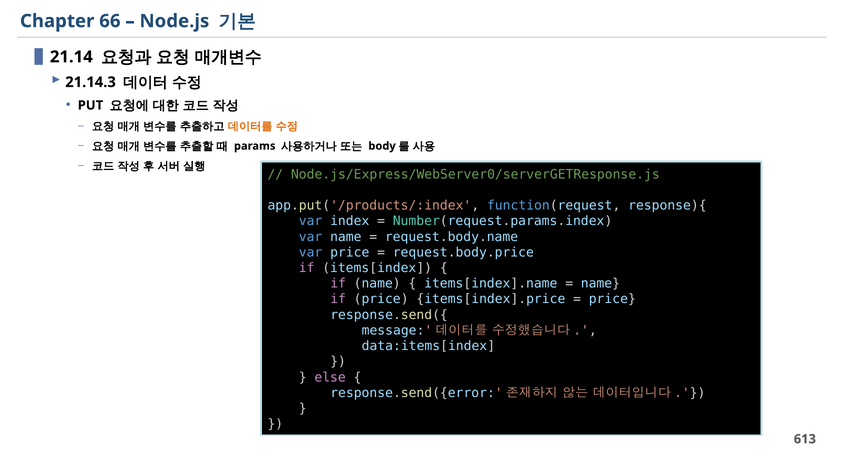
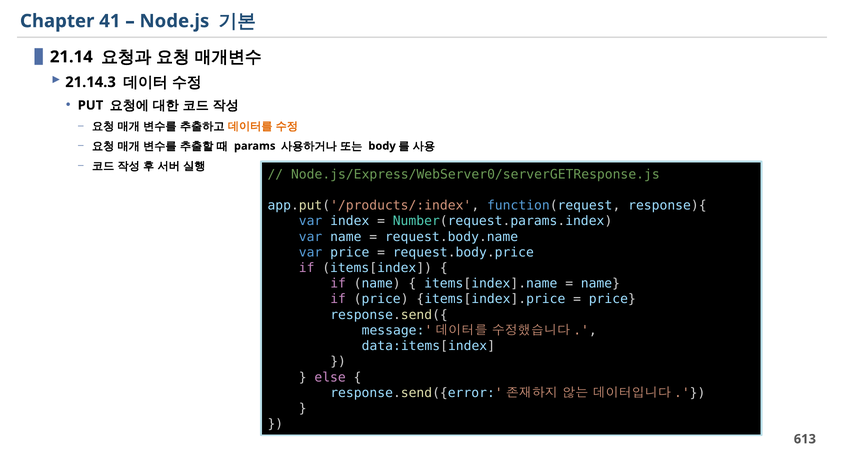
66: 66 -> 41
